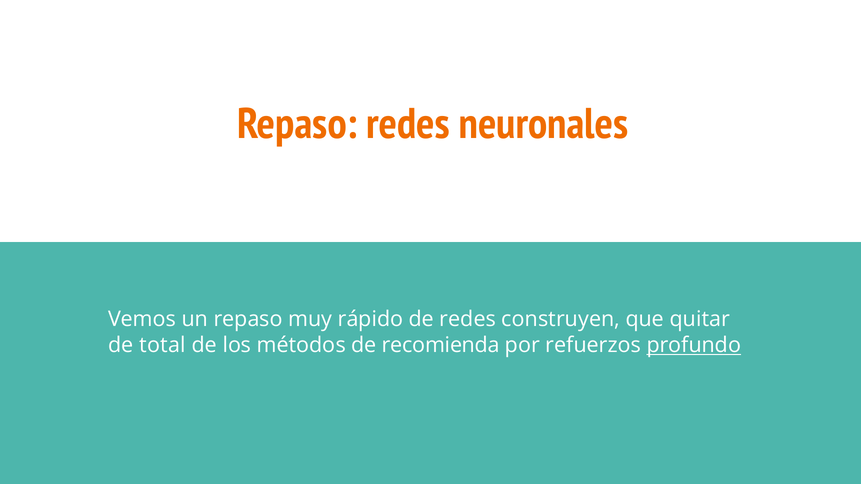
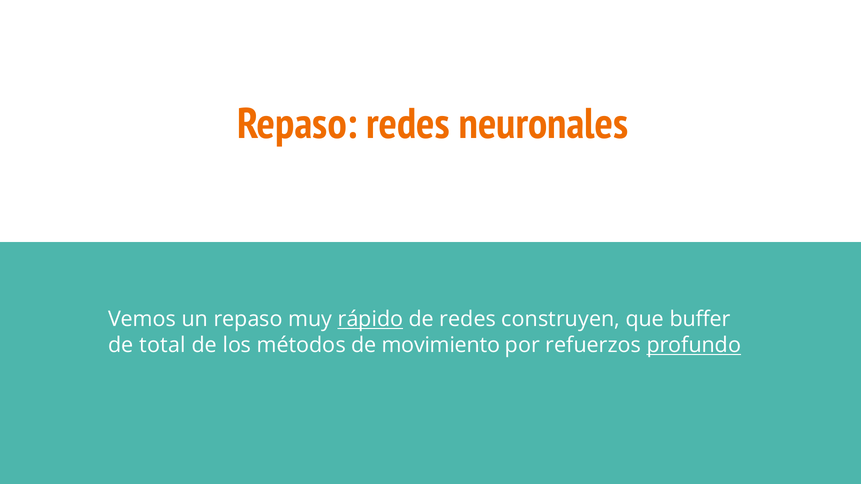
rápido underline: none -> present
quitar: quitar -> buffer
recomienda: recomienda -> movimiento
